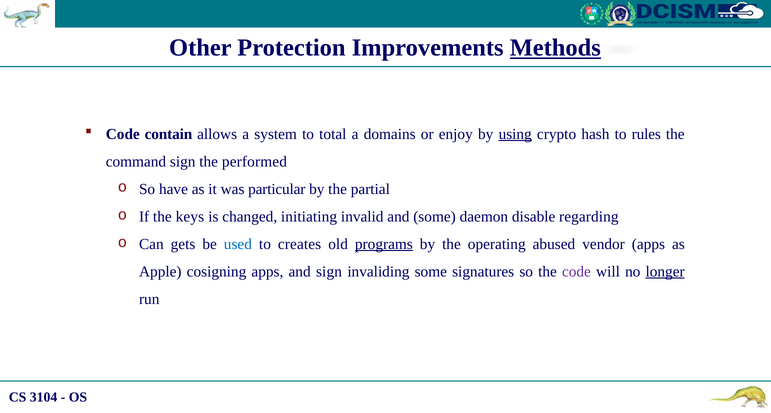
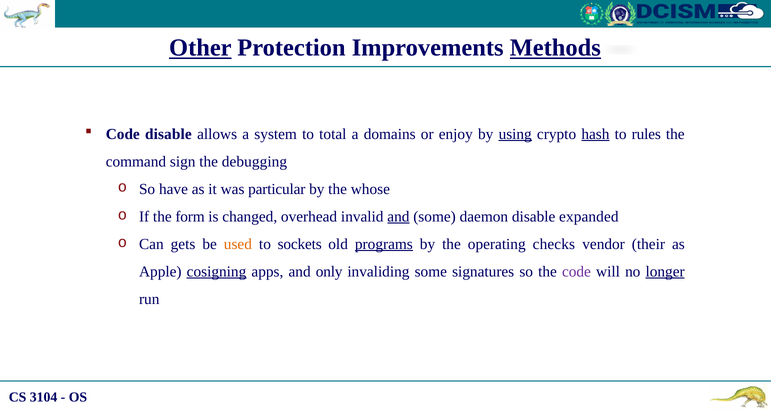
Other underline: none -> present
Code contain: contain -> disable
hash underline: none -> present
performed: performed -> debugging
partial: partial -> whose
keys: keys -> form
initiating: initiating -> overhead
and at (398, 217) underline: none -> present
regarding: regarding -> expanded
used colour: blue -> orange
creates: creates -> sockets
abused: abused -> checks
vendor apps: apps -> their
cosigning underline: none -> present
and sign: sign -> only
